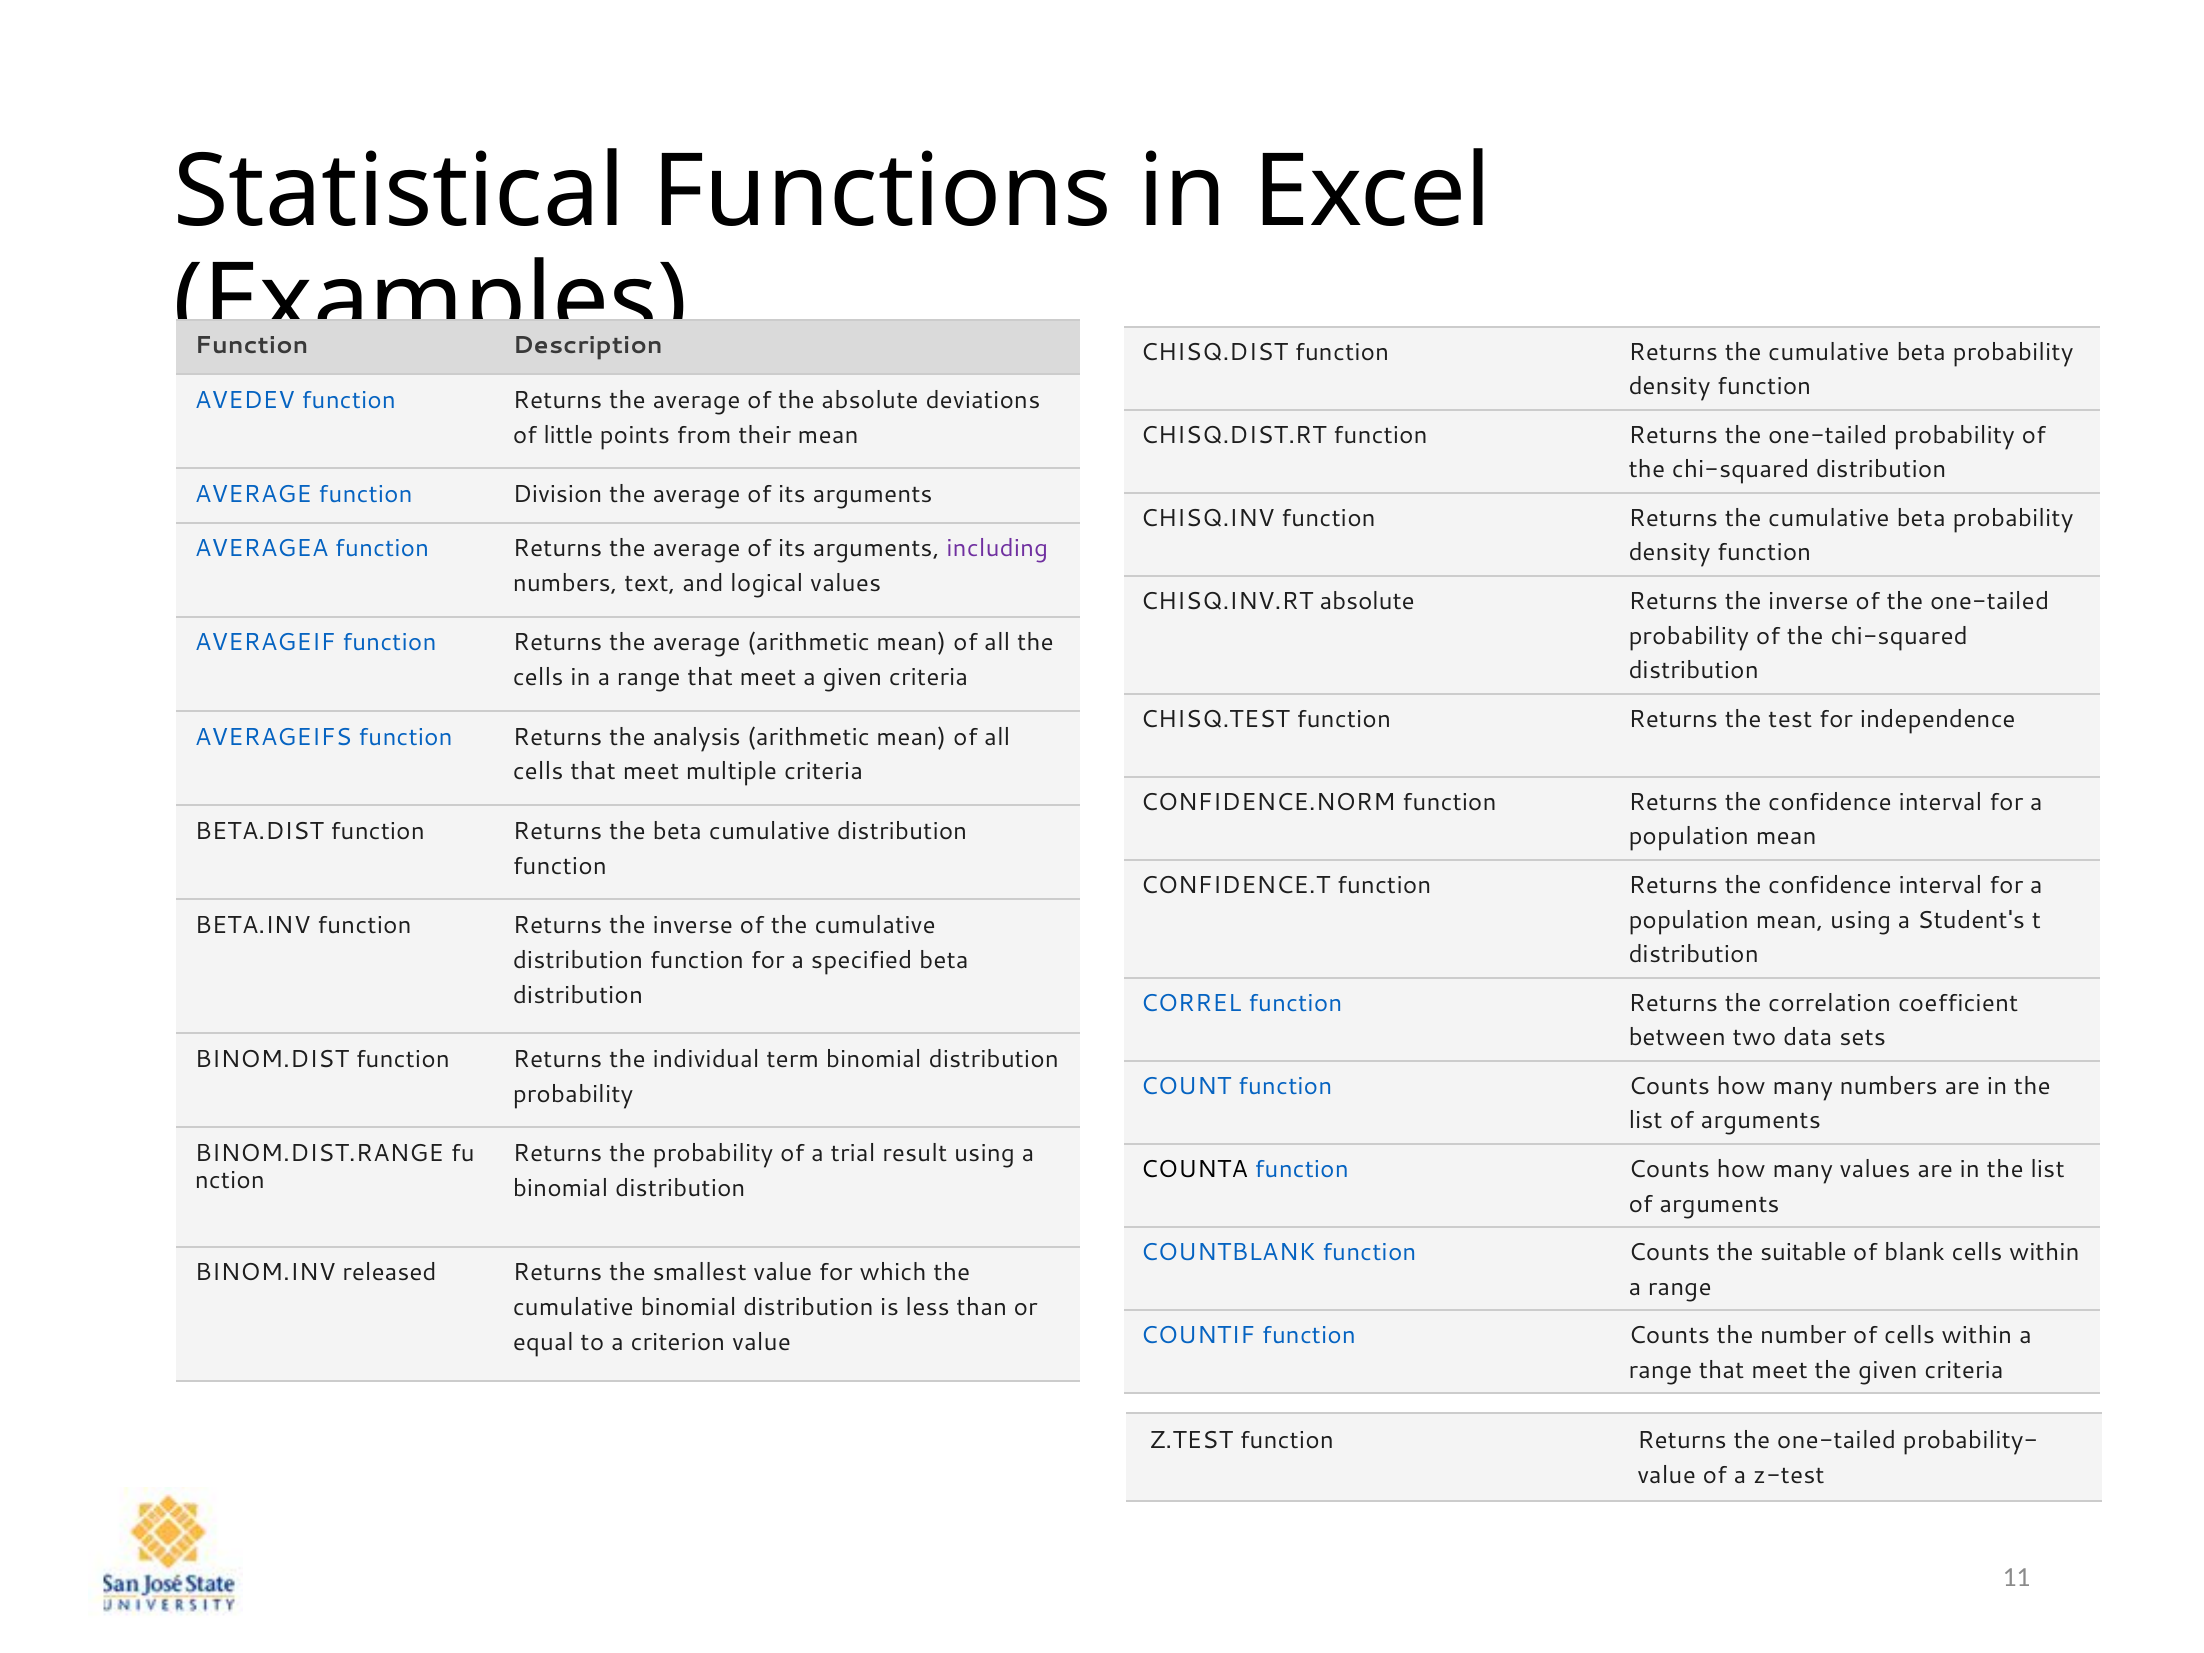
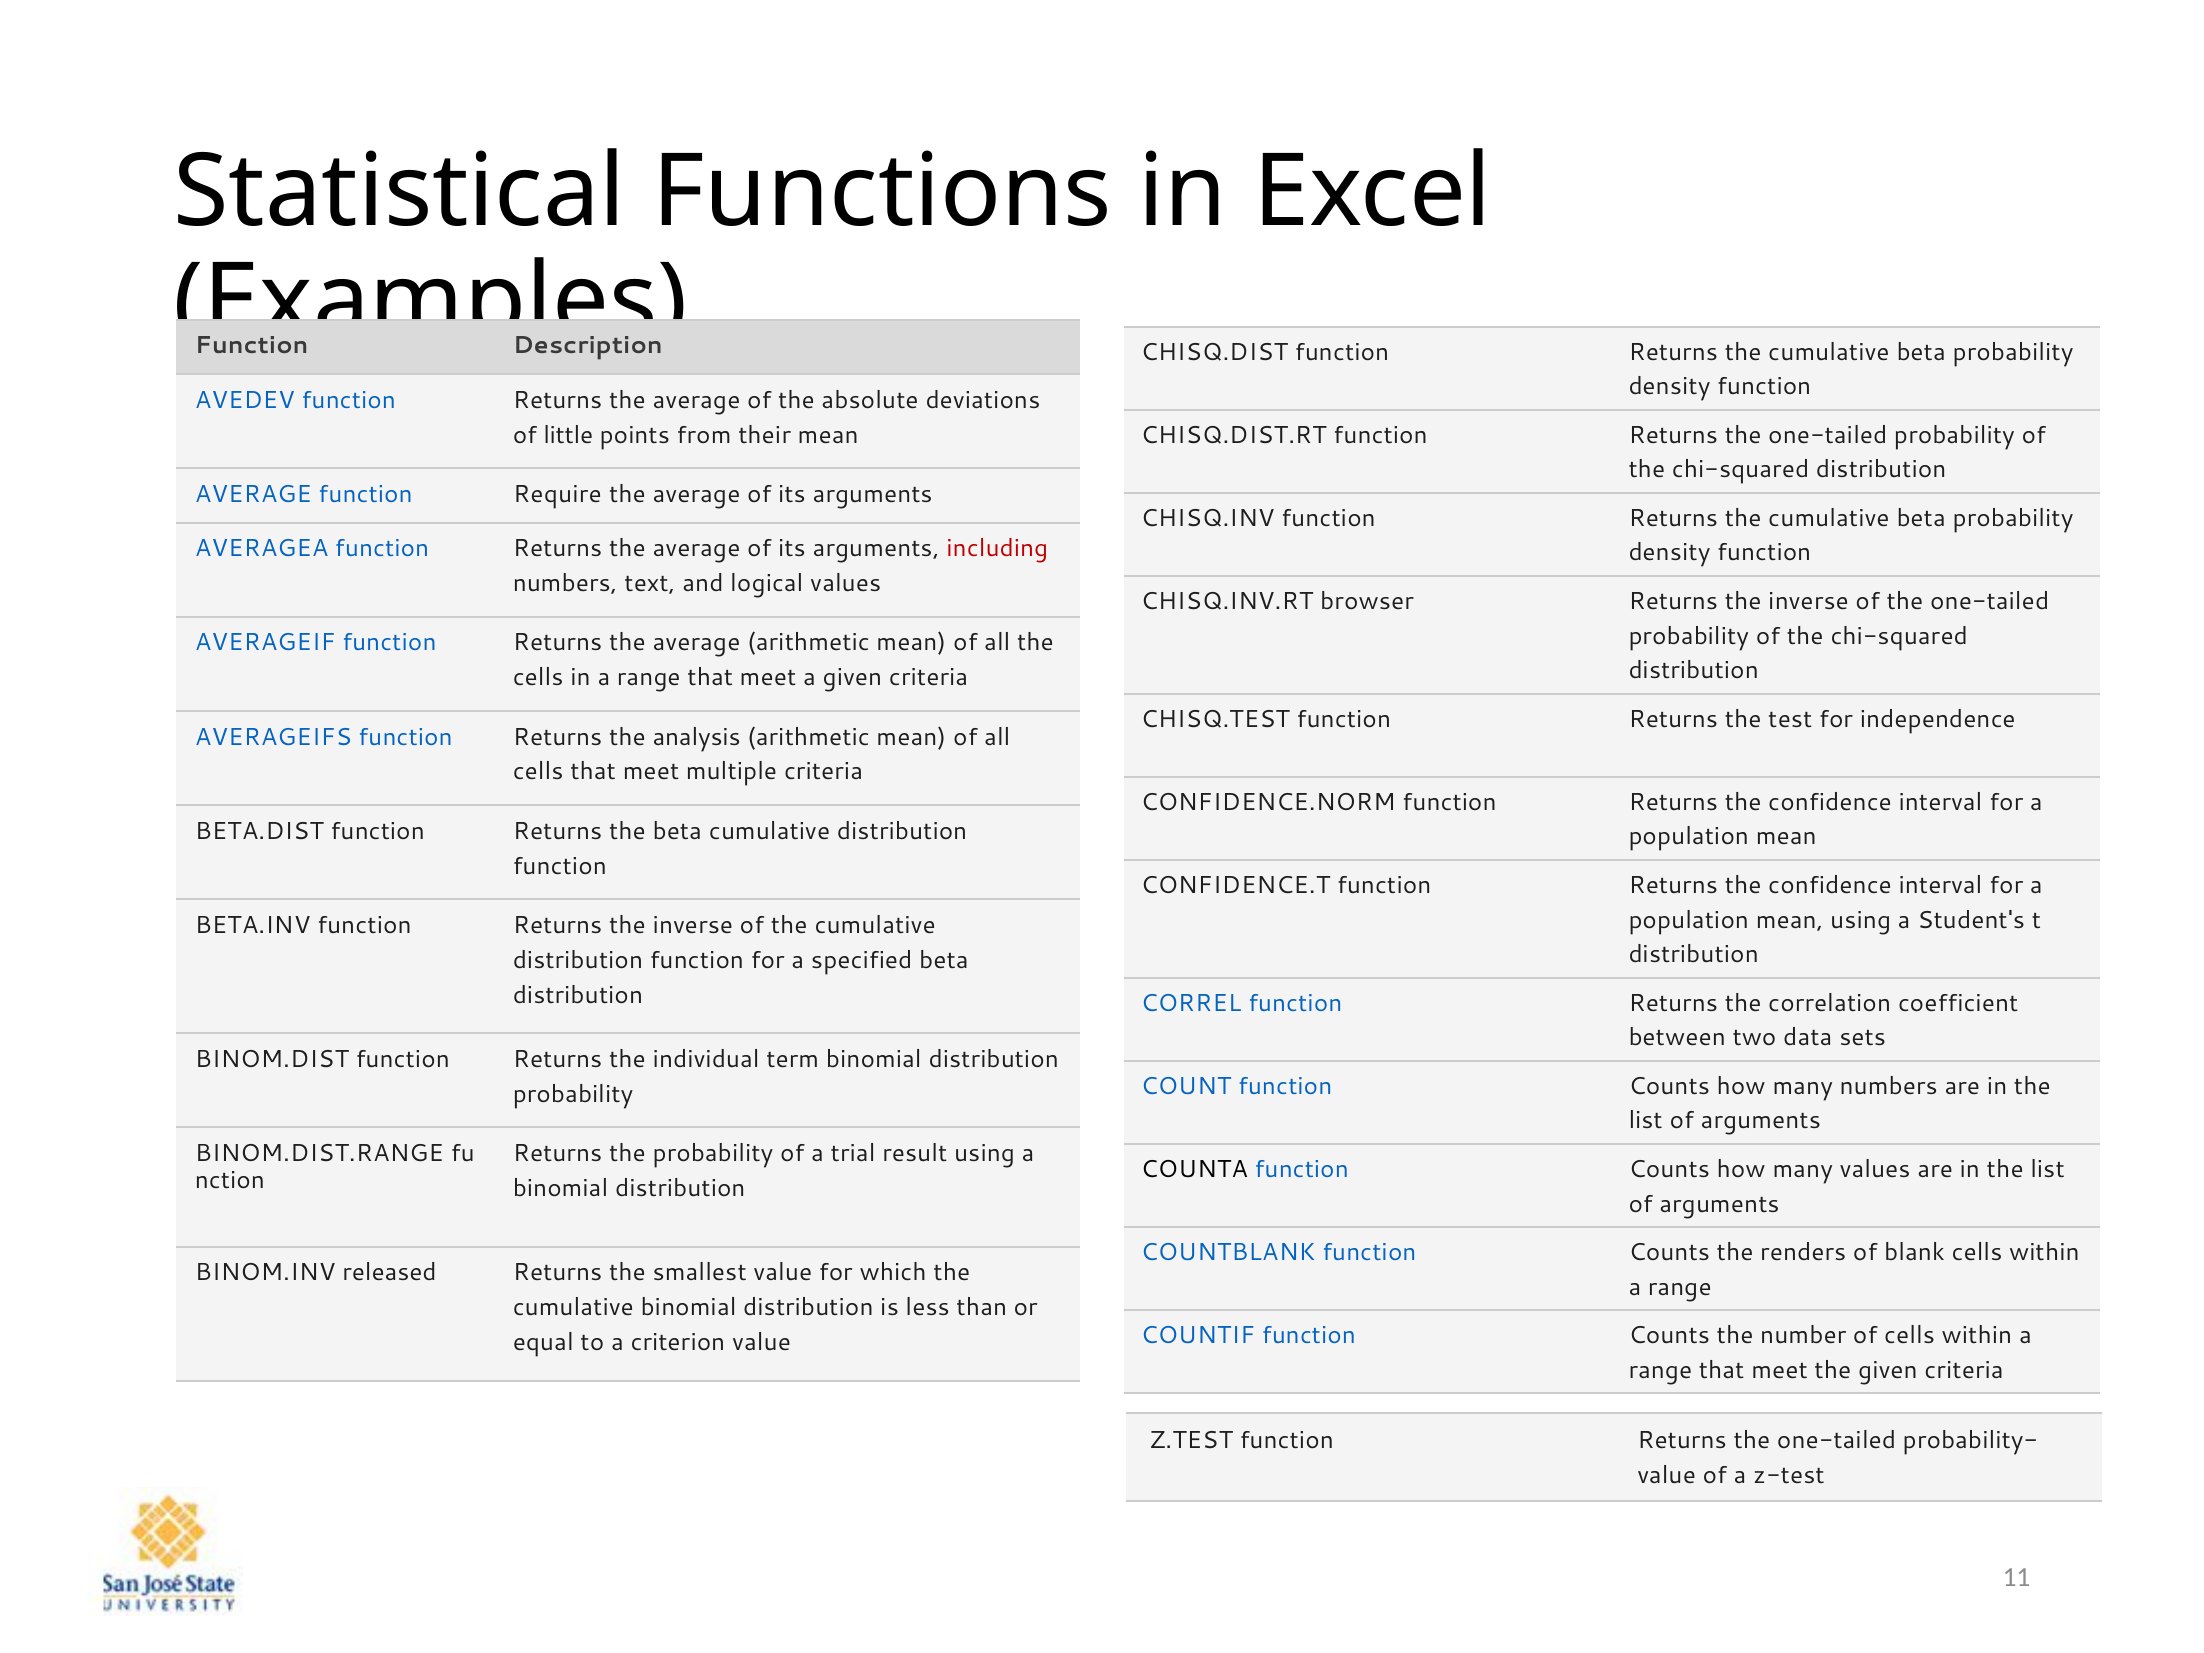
Division: Division -> Require
including colour: purple -> red
CHISQ.INV.RT absolute: absolute -> browser
suitable: suitable -> renders
